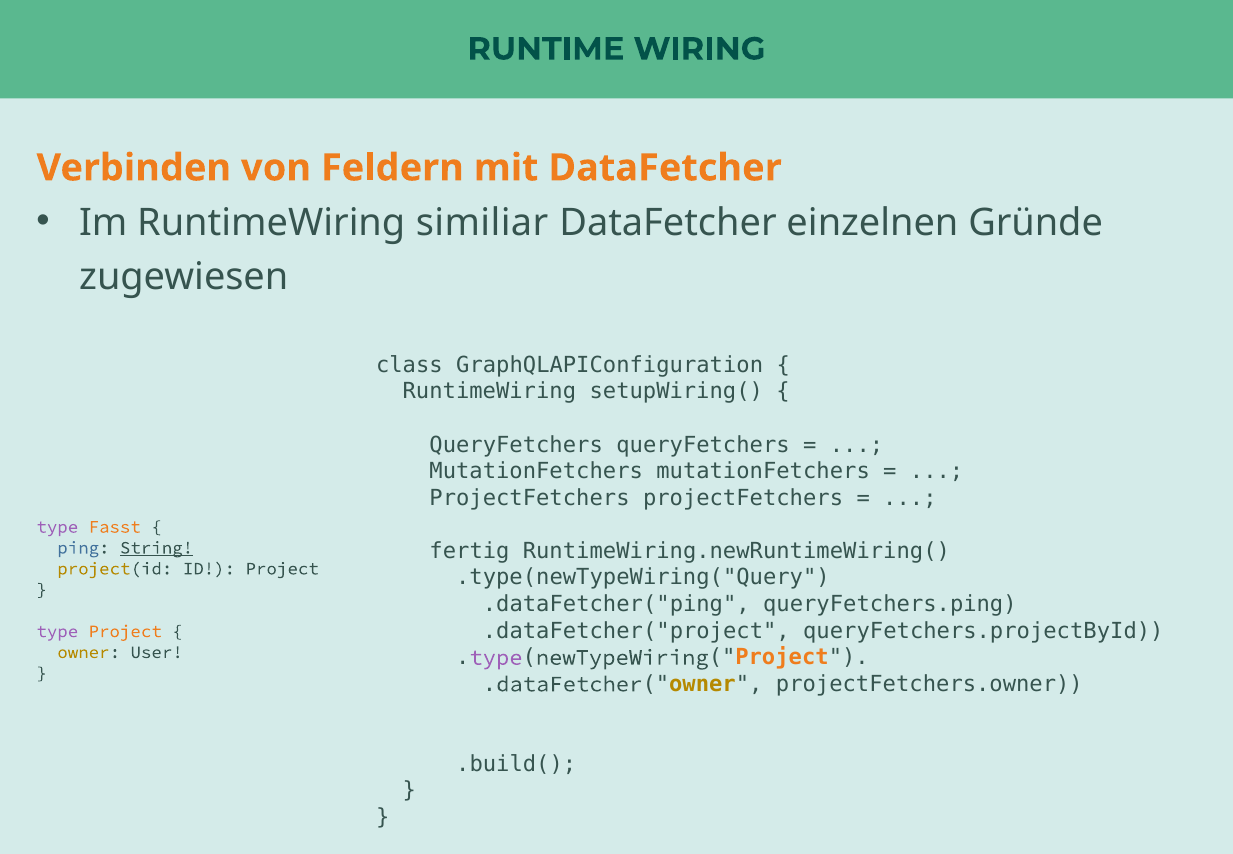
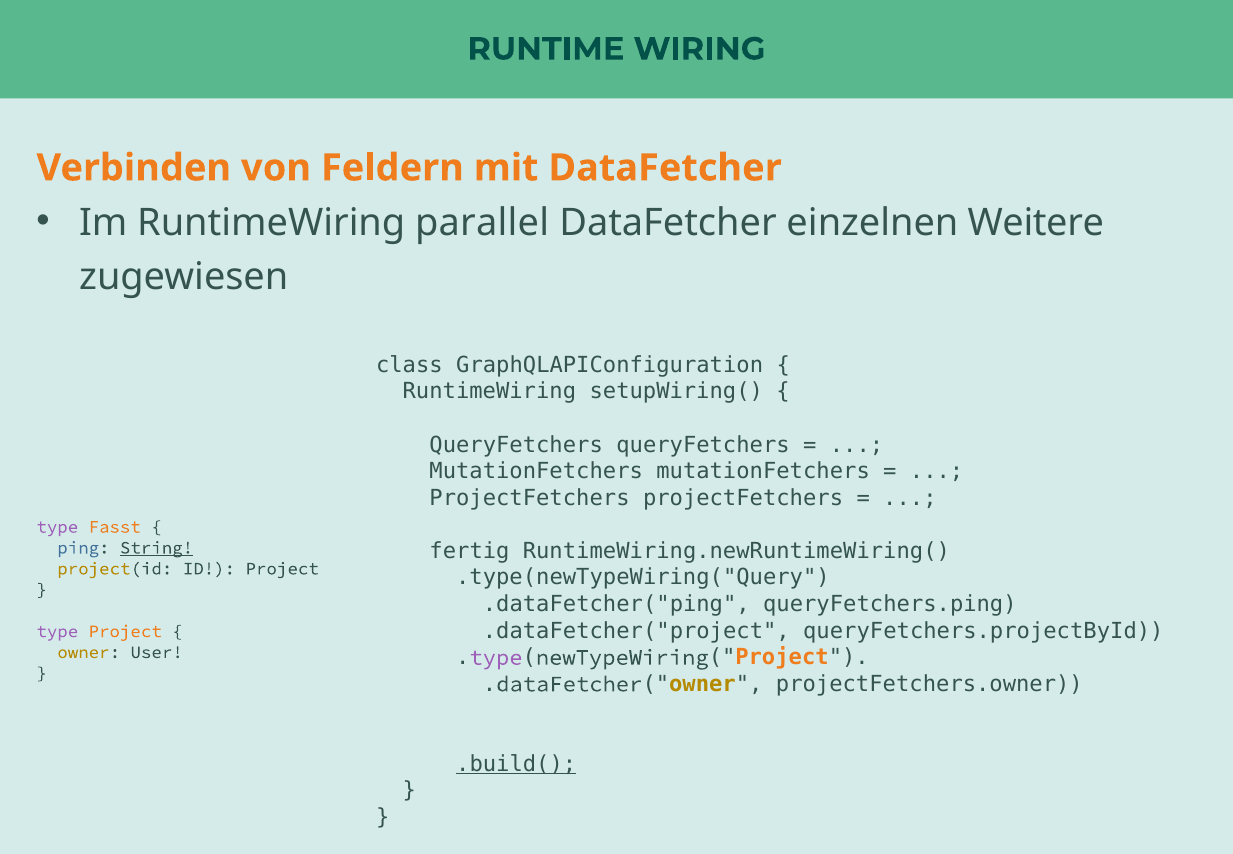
similiar: similiar -> parallel
Gründe: Gründe -> Weitere
.build( underline: none -> present
